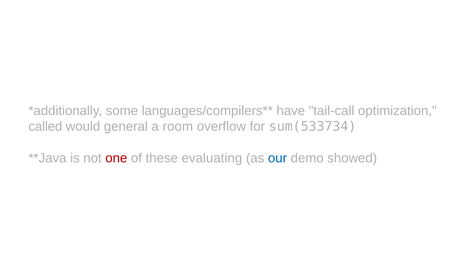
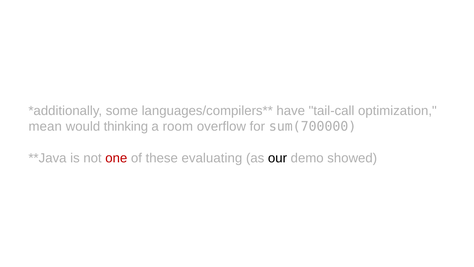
called: called -> mean
general: general -> thinking
sum(533734: sum(533734 -> sum(700000
our colour: blue -> black
